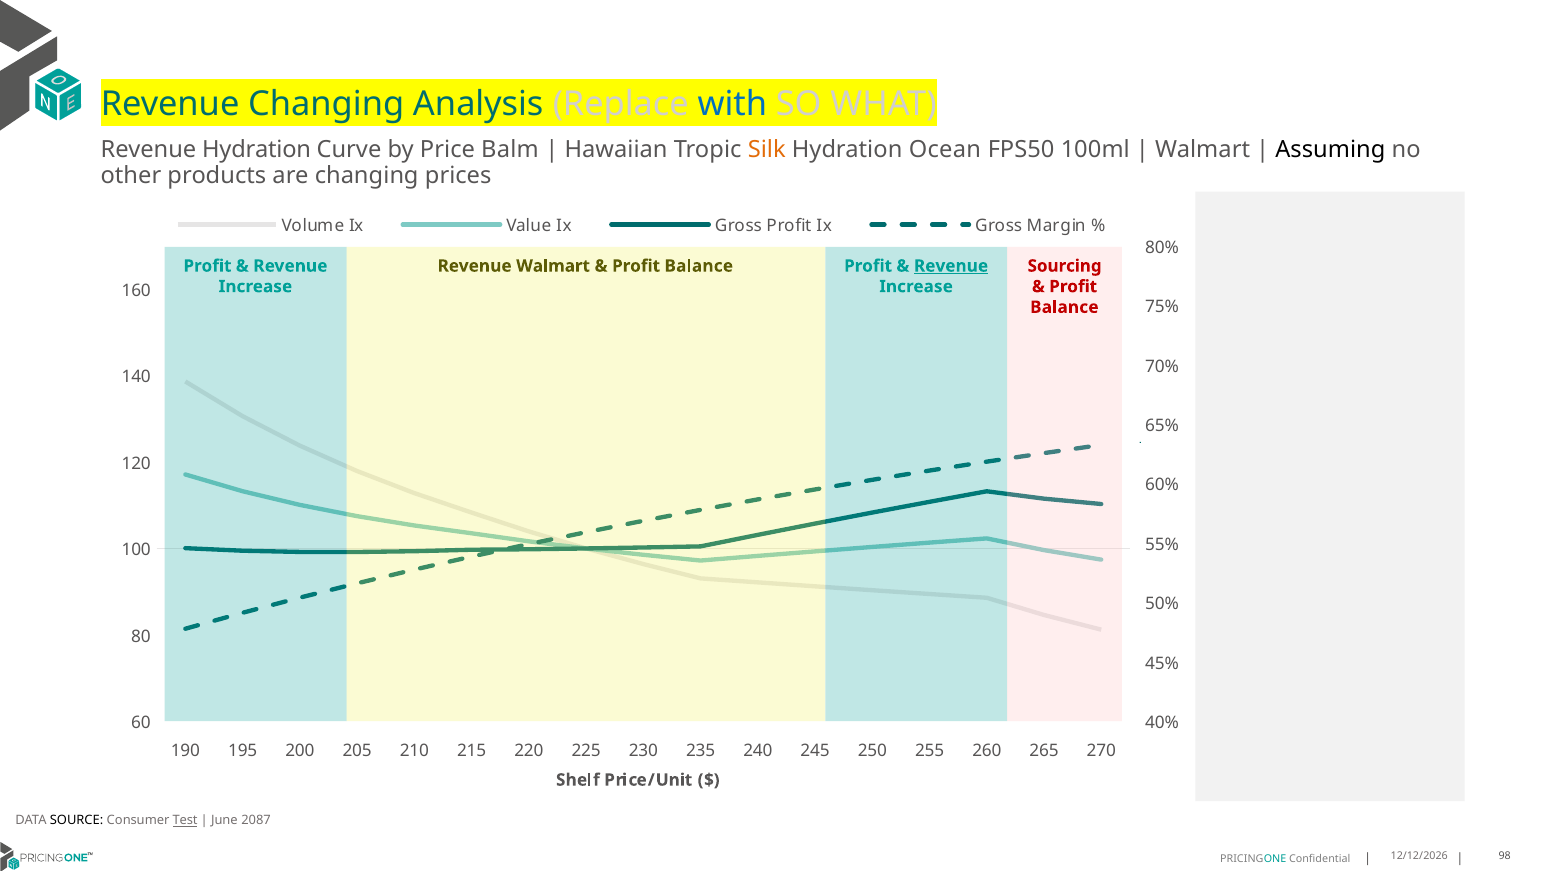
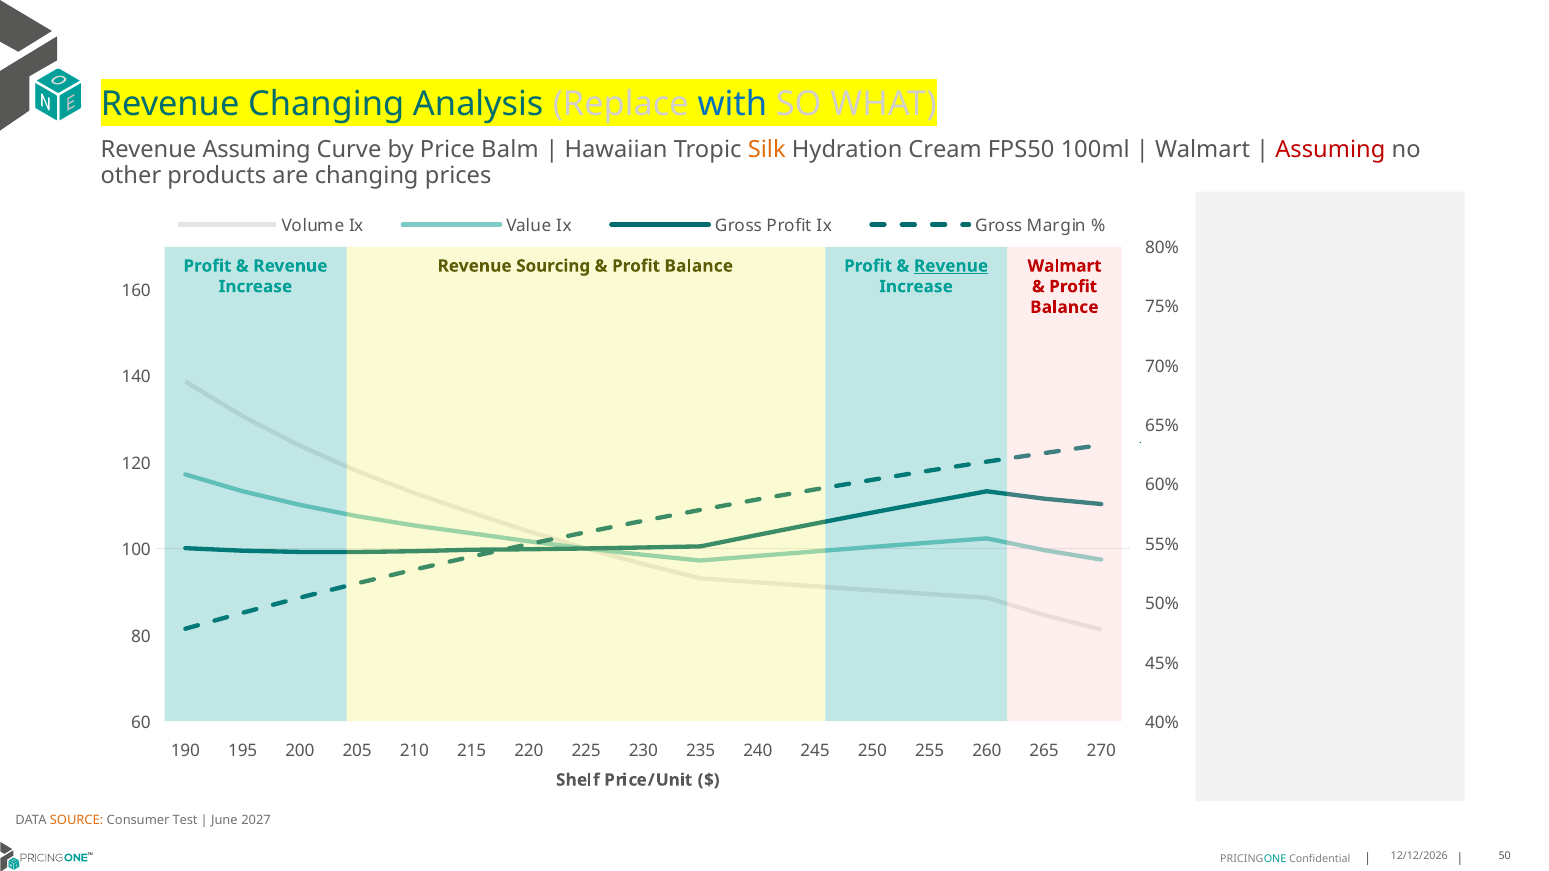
Revenue Hydration: Hydration -> Assuming
Ocean: Ocean -> Cream
Assuming at (1330, 150) colour: black -> red
Revenue Walmart: Walmart -> Sourcing
Sourcing at (1065, 266): Sourcing -> Walmart
SOURCE colour: black -> orange
Test underline: present -> none
2087: 2087 -> 2027
98: 98 -> 50
